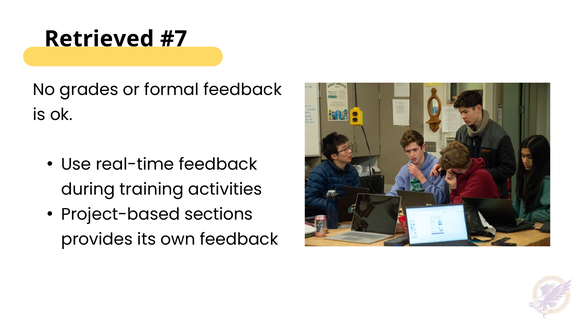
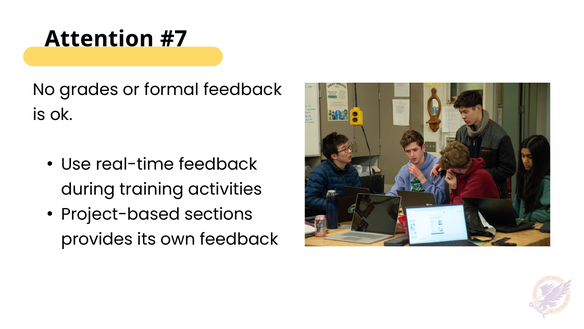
Retrieved: Retrieved -> Attention
